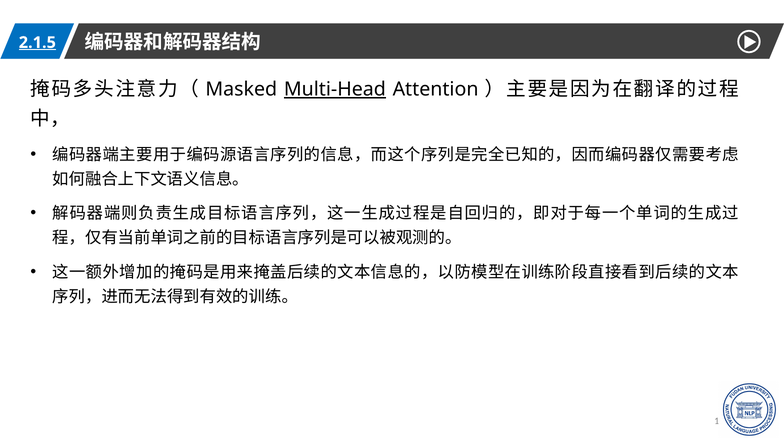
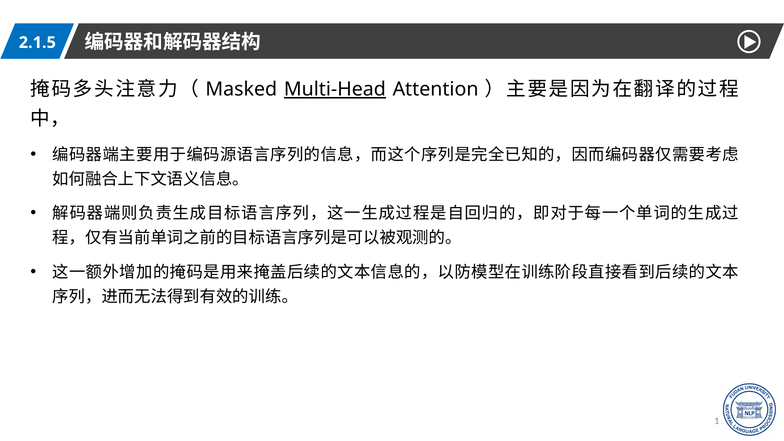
2.1.5 underline: present -> none
